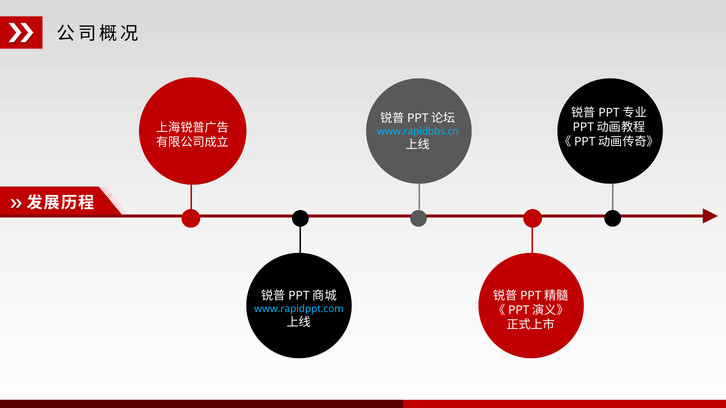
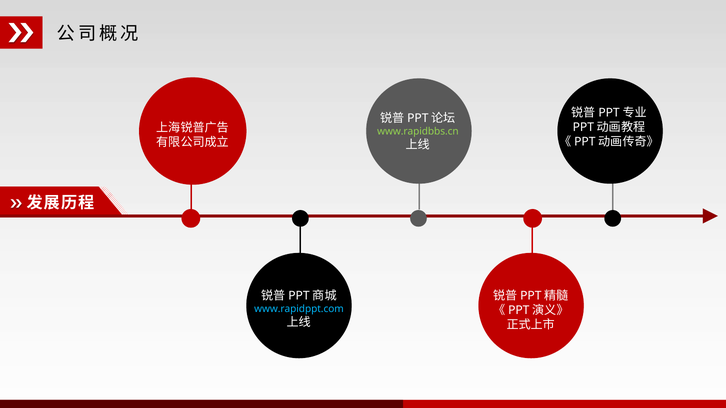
www.rapidbbs.cn colour: light blue -> light green
